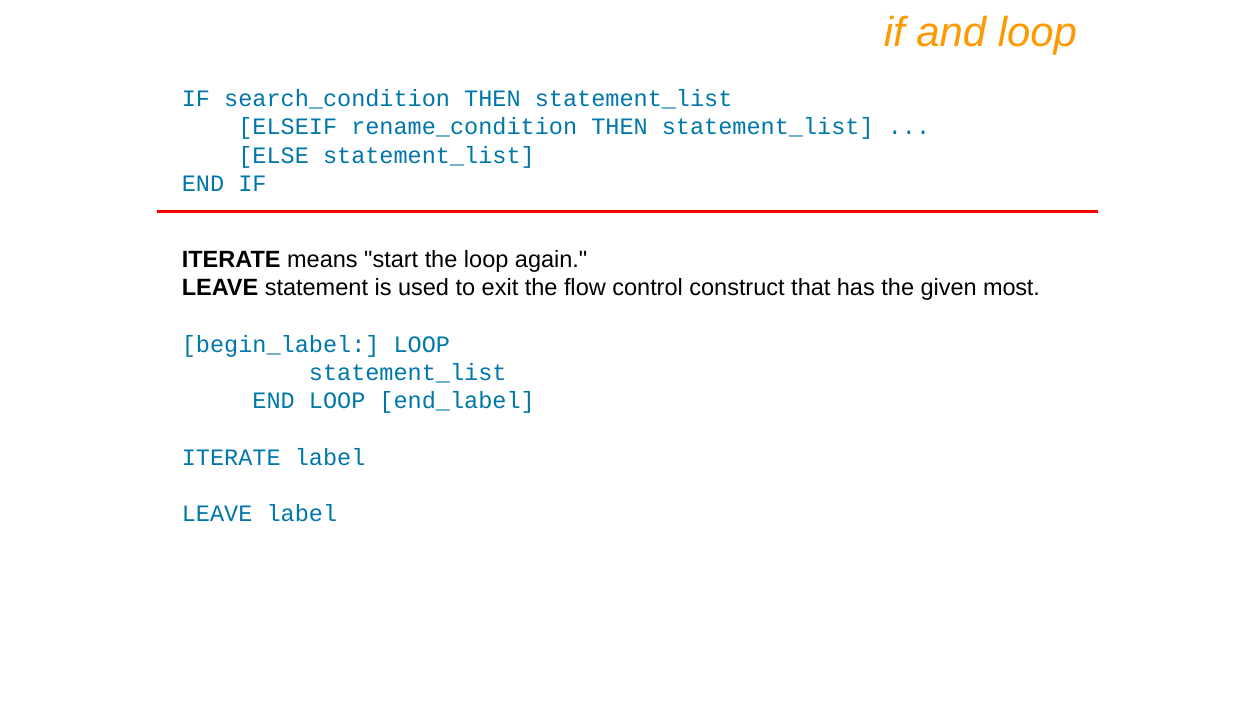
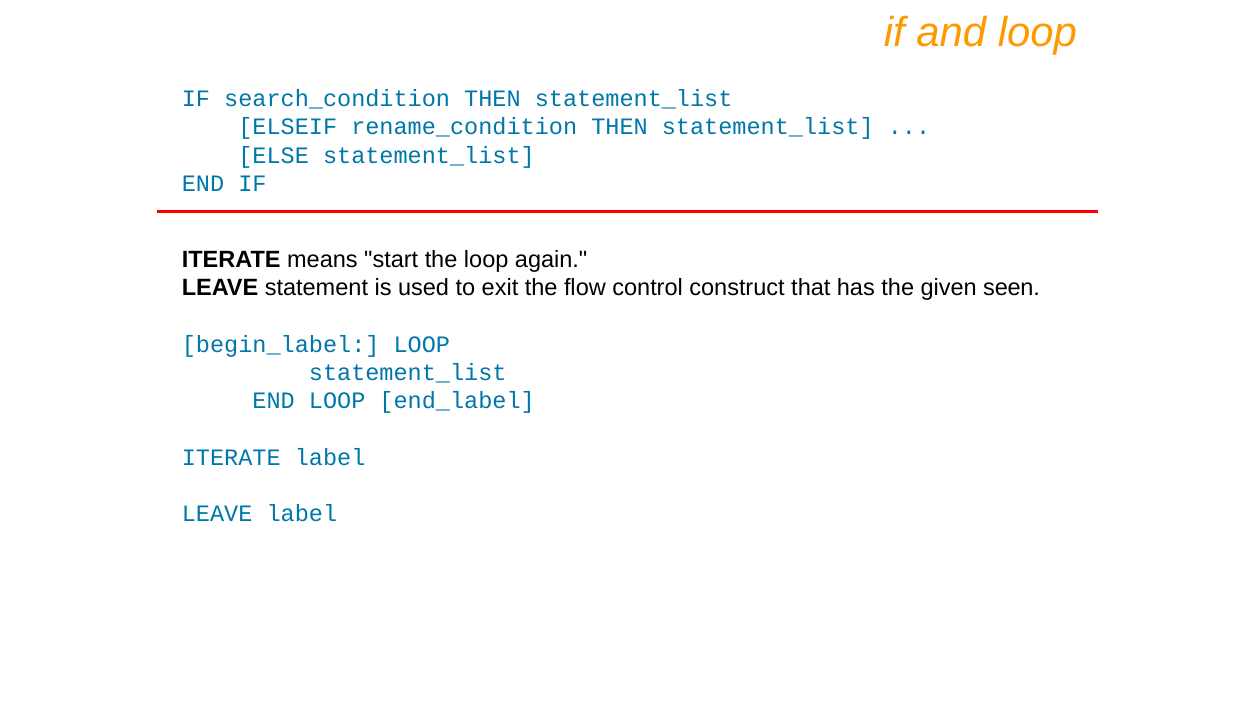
most: most -> seen
